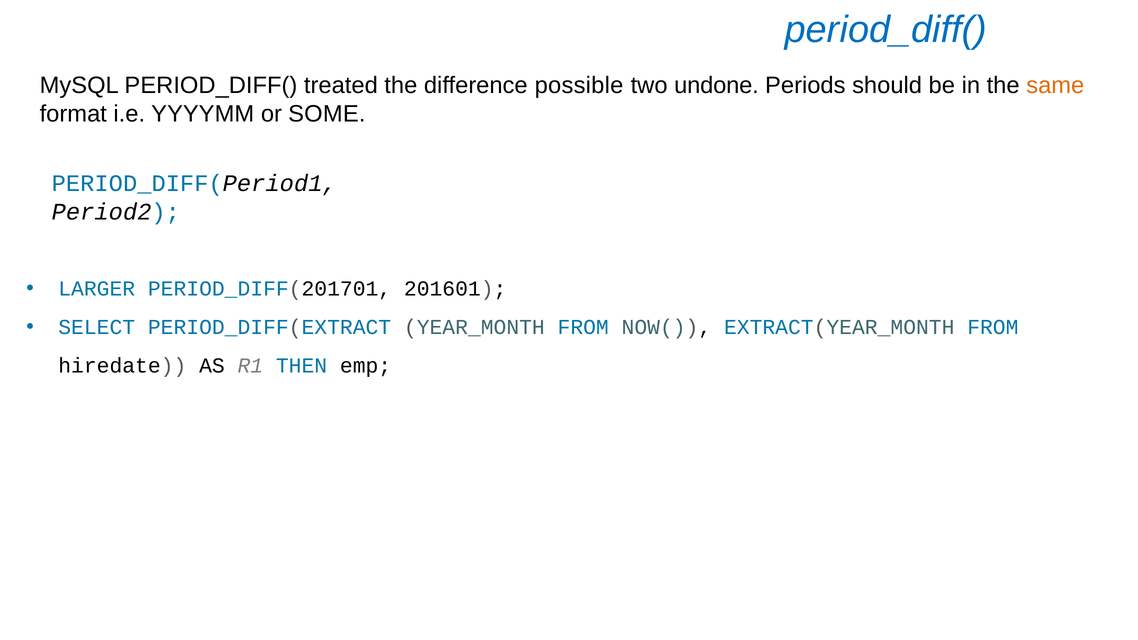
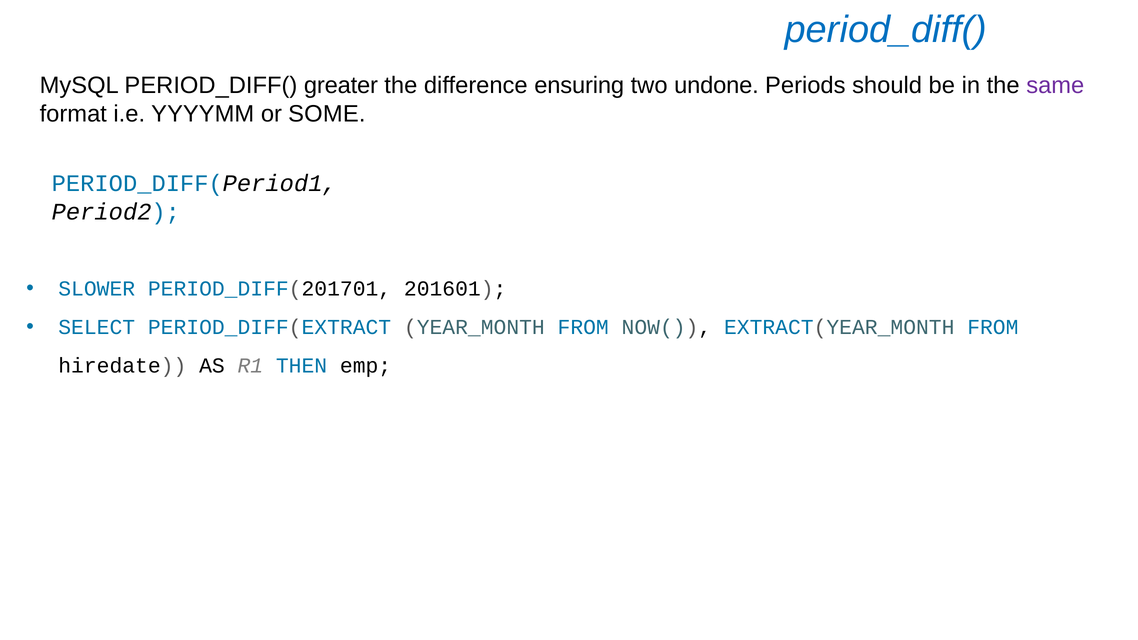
treated: treated -> greater
possible: possible -> ensuring
same colour: orange -> purple
LARGER: LARGER -> SLOWER
